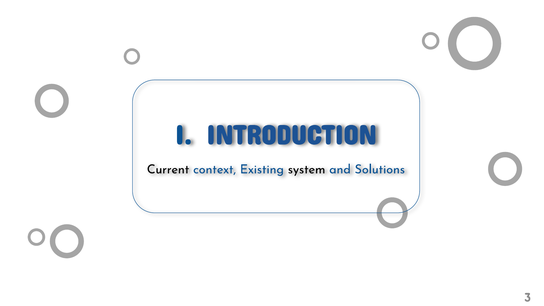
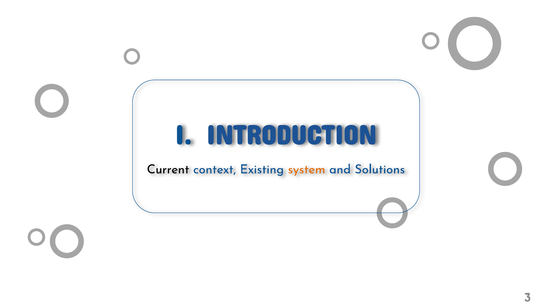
system colour: black -> orange
